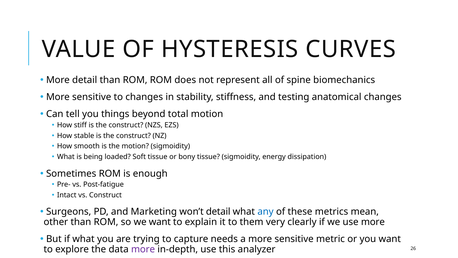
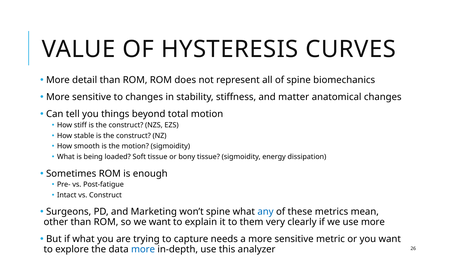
testing: testing -> matter
won’t detail: detail -> spine
more at (143, 249) colour: purple -> blue
